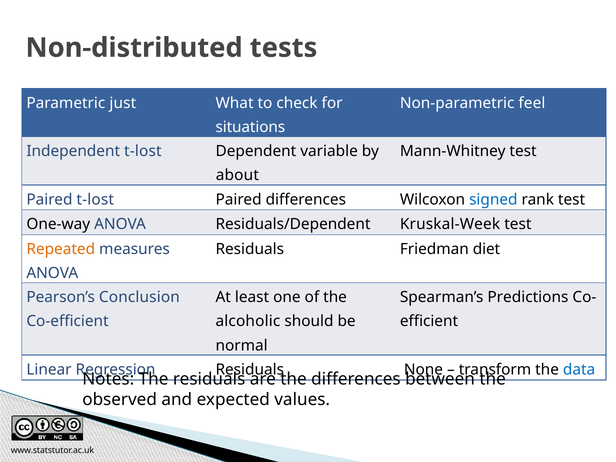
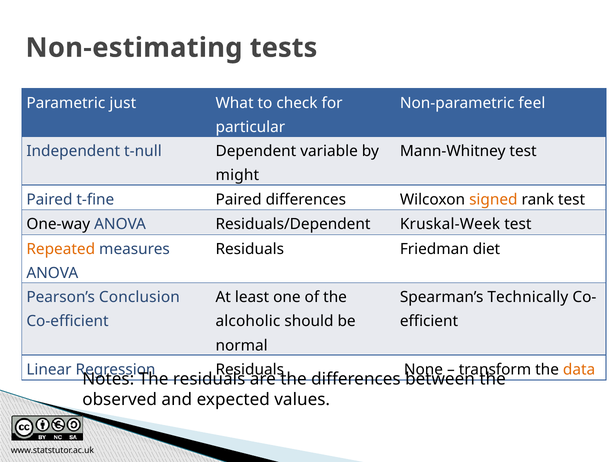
Non-distributed: Non-distributed -> Non-estimating
situations: situations -> particular
Independent t-lost: t-lost -> t-null
about: about -> might
Paired t-lost: t-lost -> t-fine
signed colour: blue -> orange
Predictions: Predictions -> Technically
data colour: blue -> orange
